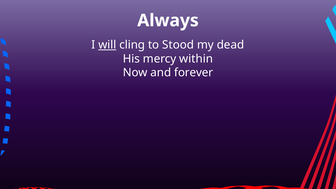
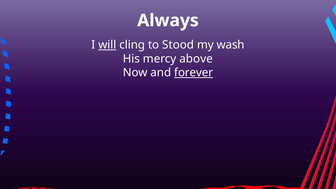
dead: dead -> wash
within: within -> above
forever underline: none -> present
